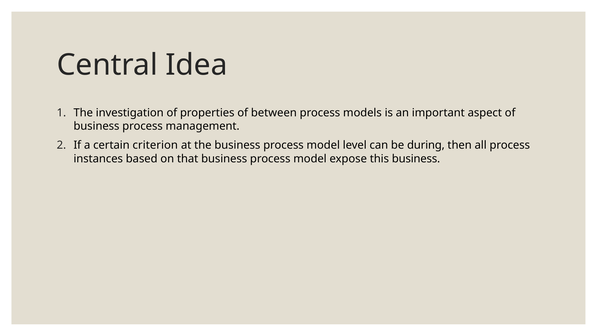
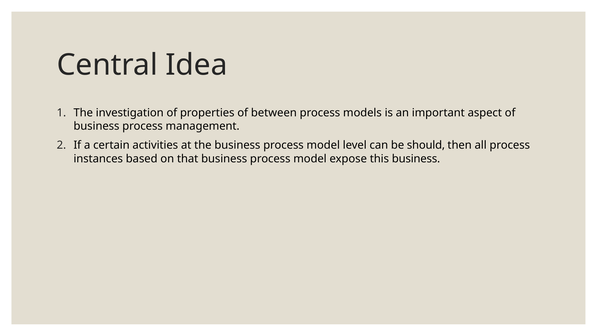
criterion: criterion -> activities
during: during -> should
